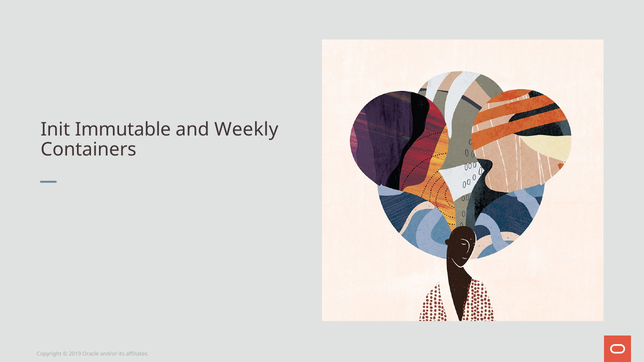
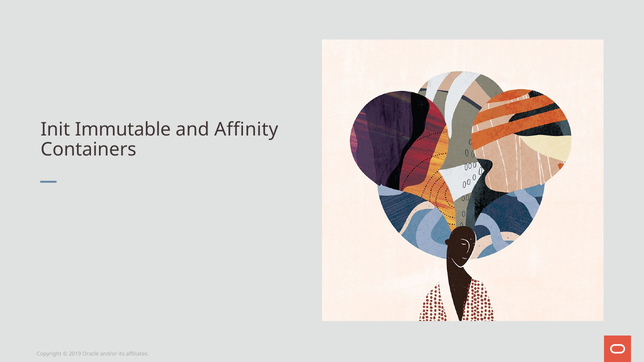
Weekly: Weekly -> Affinity
